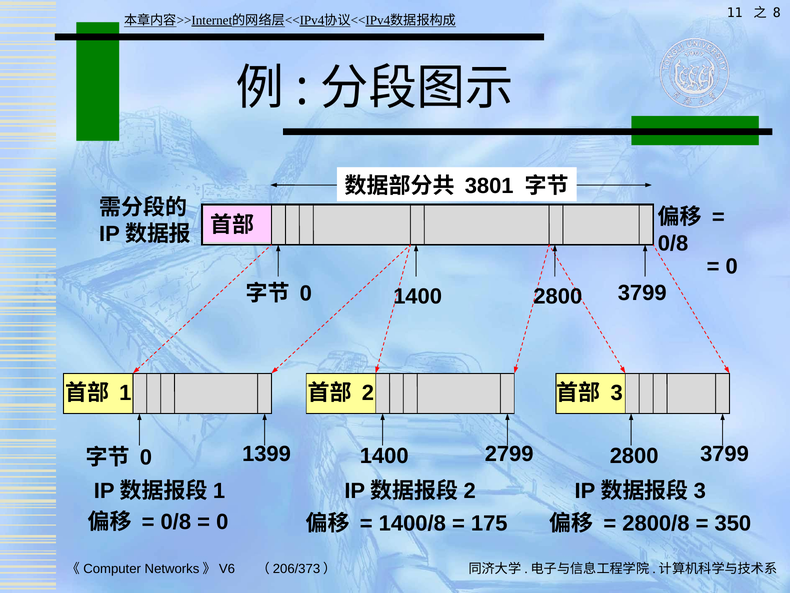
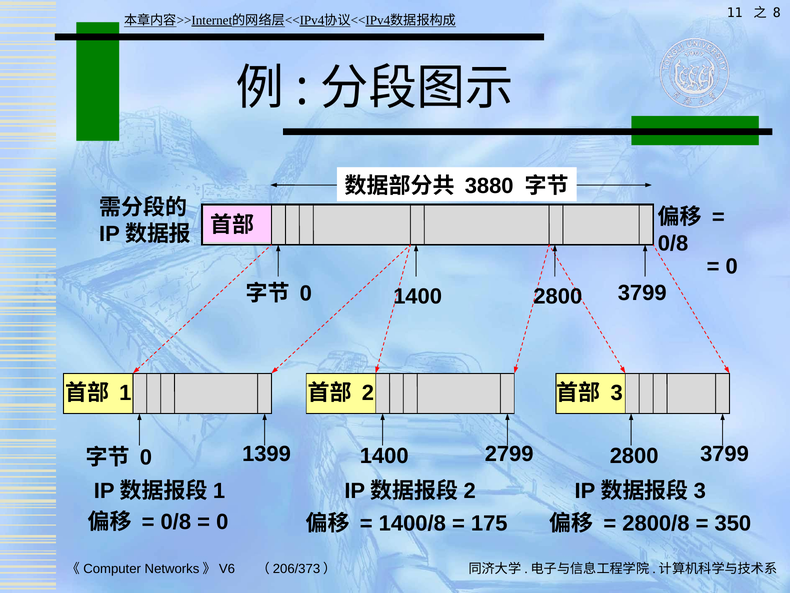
3801: 3801 -> 3880
